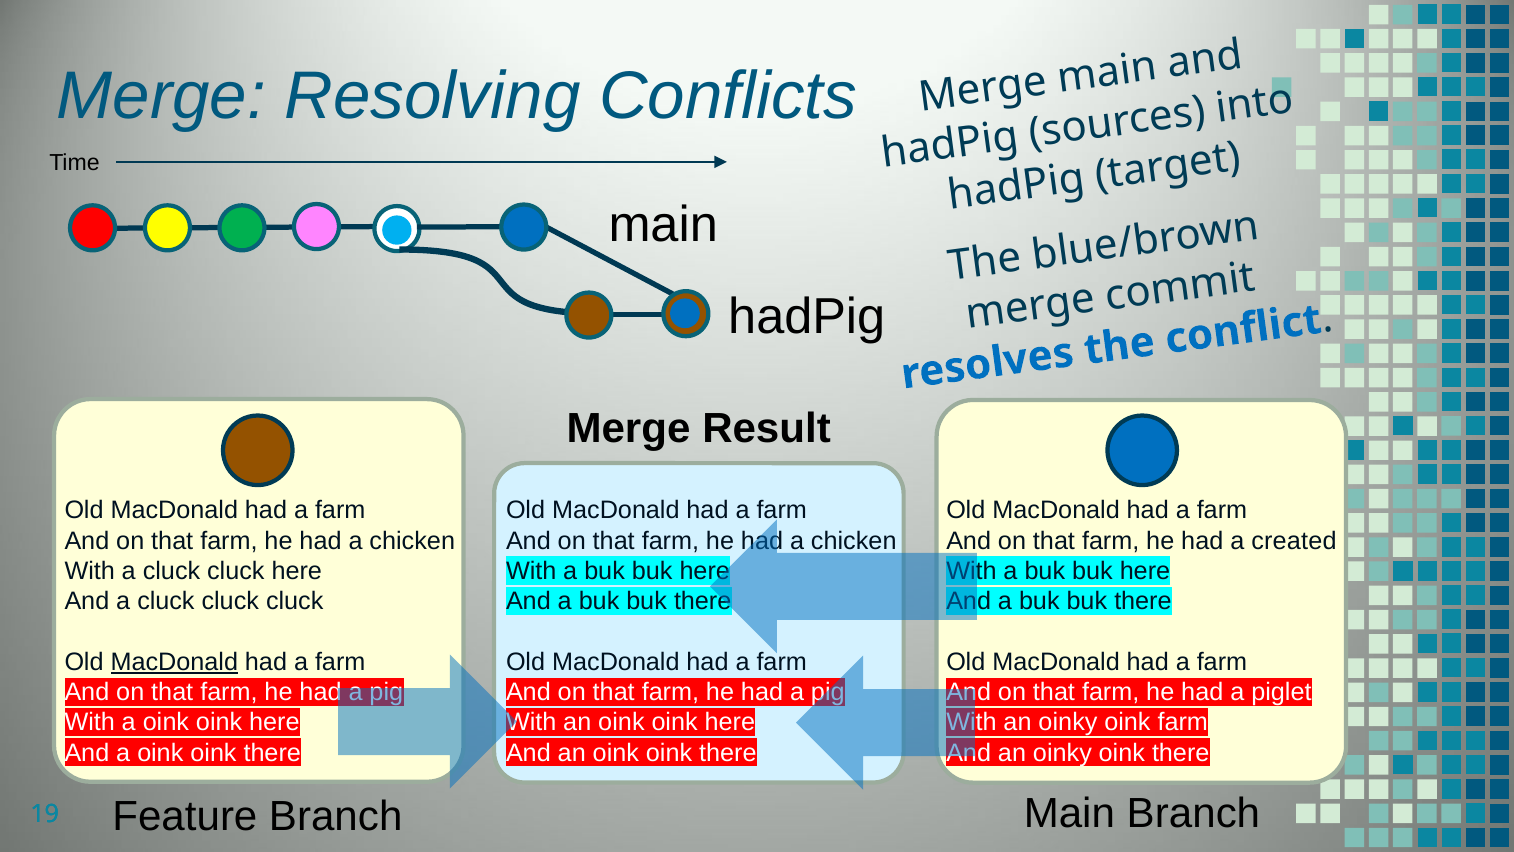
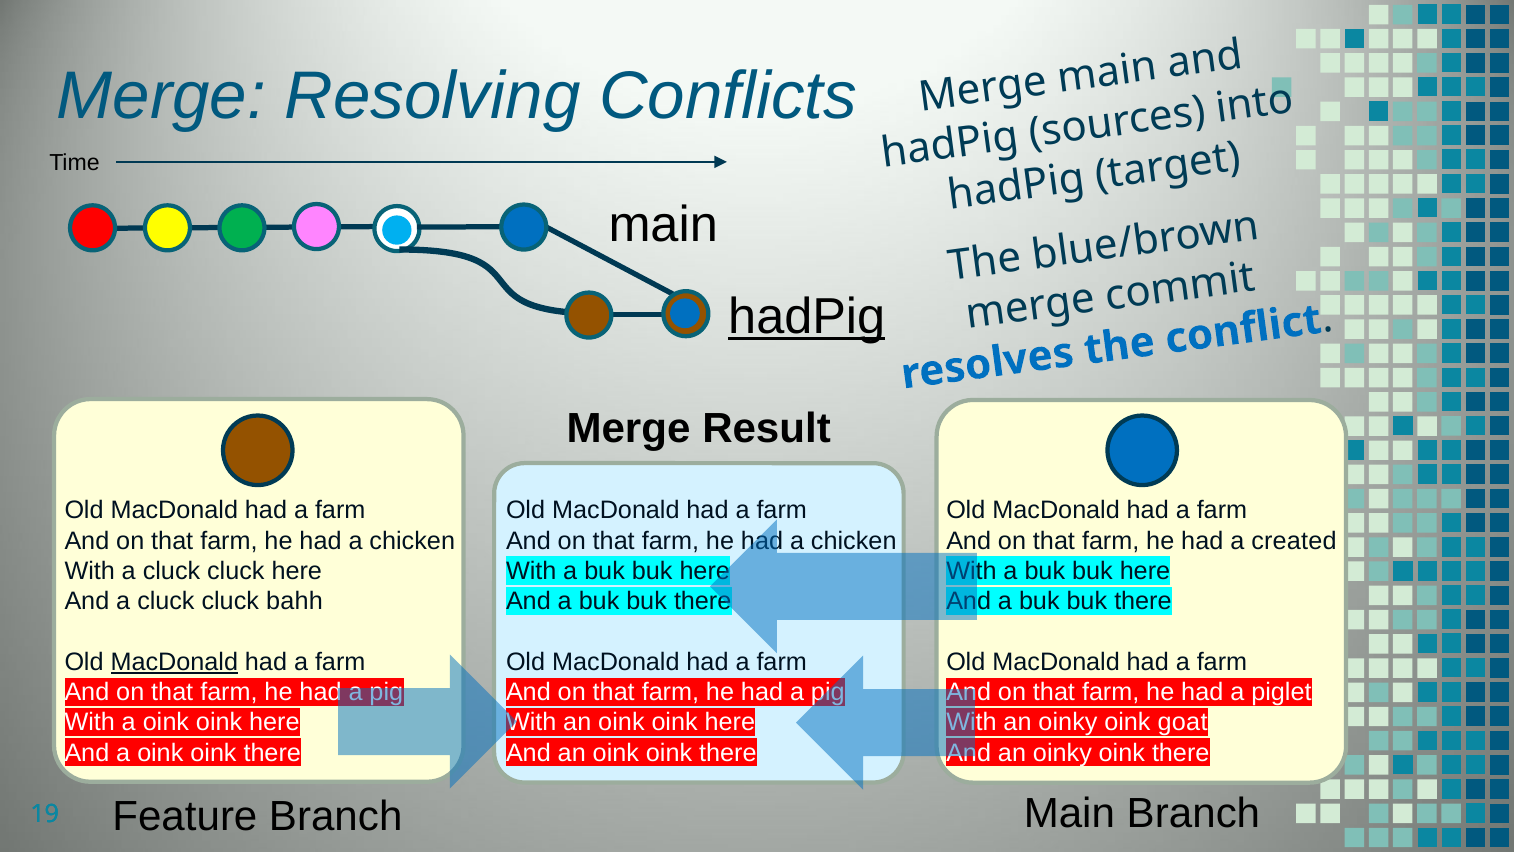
hadPig at (807, 317) underline: none -> present
cluck cluck cluck: cluck -> bahh
oink farm: farm -> goat
